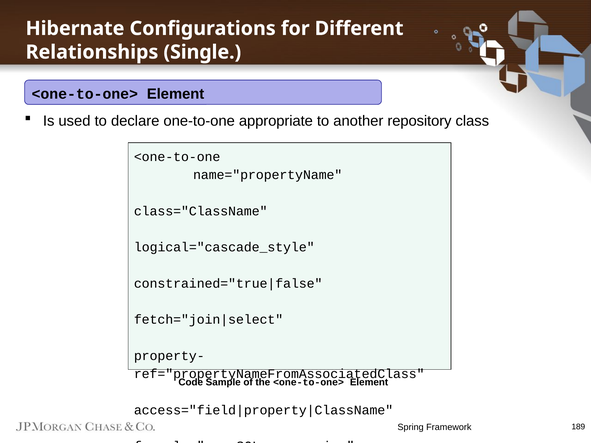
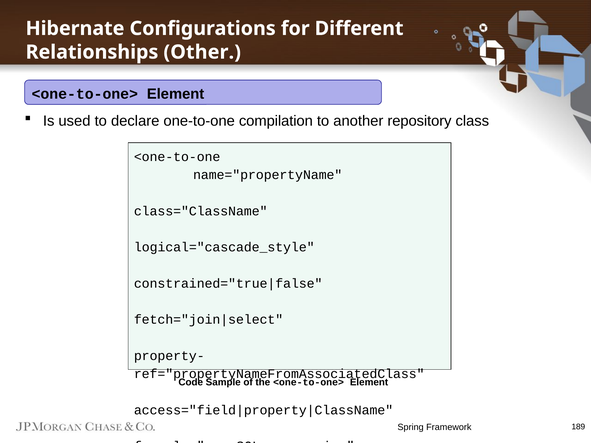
Single: Single -> Other
appropriate: appropriate -> compilation
